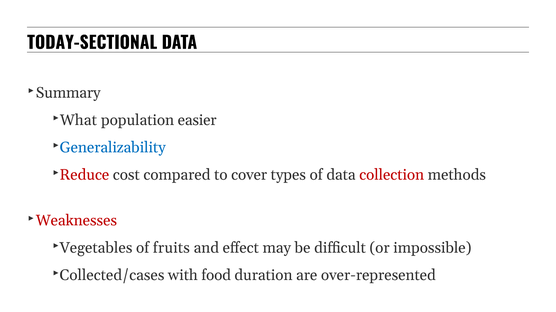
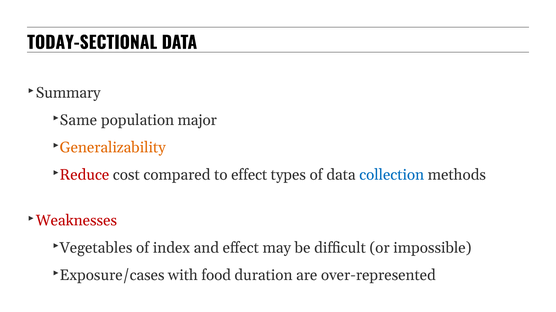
What: What -> Same
easier: easier -> major
Generalizability colour: blue -> orange
to cover: cover -> effect
collection colour: red -> blue
fruits: fruits -> index
Collected/cases: Collected/cases -> Exposure/cases
